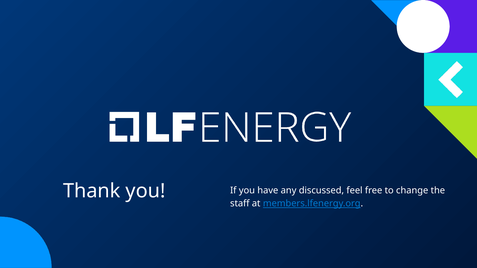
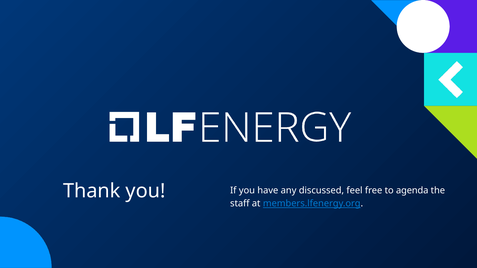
change: change -> agenda
